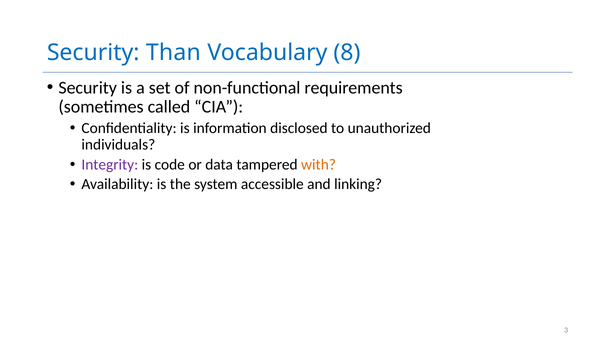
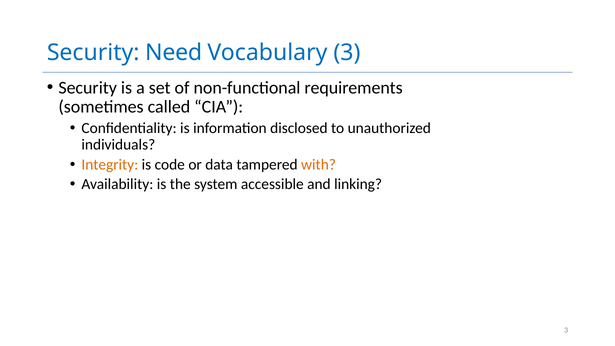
Than: Than -> Need
Vocabulary 8: 8 -> 3
Integrity colour: purple -> orange
